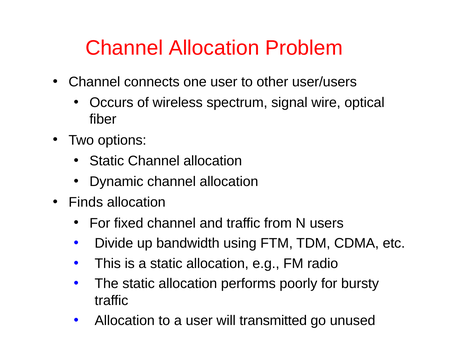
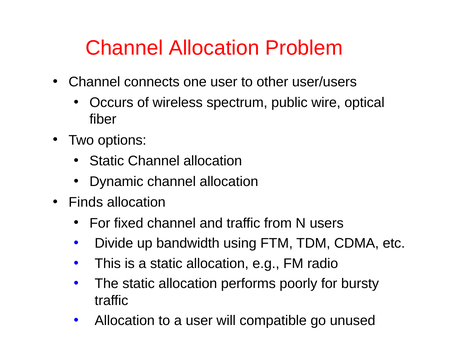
signal: signal -> public
transmitted: transmitted -> compatible
